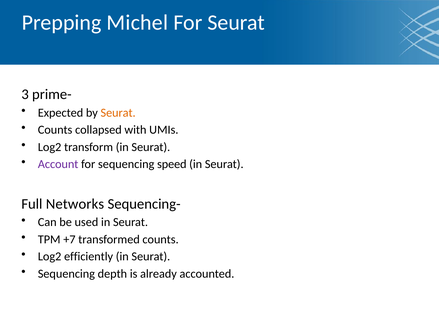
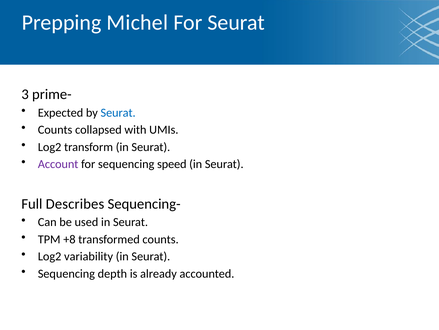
Seurat at (118, 113) colour: orange -> blue
Networks: Networks -> Describes
+7: +7 -> +8
efficiently: efficiently -> variability
